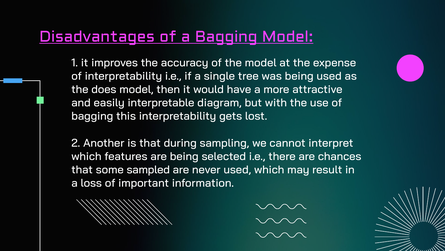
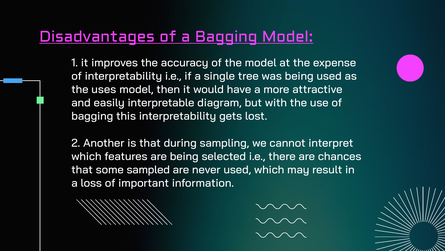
does: does -> uses
